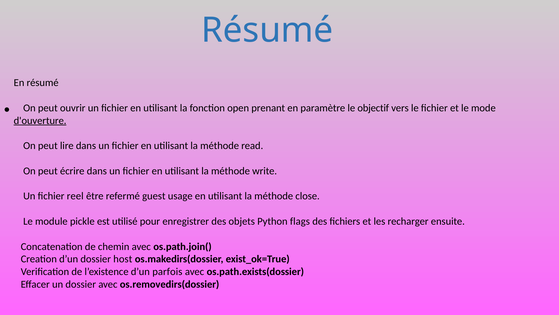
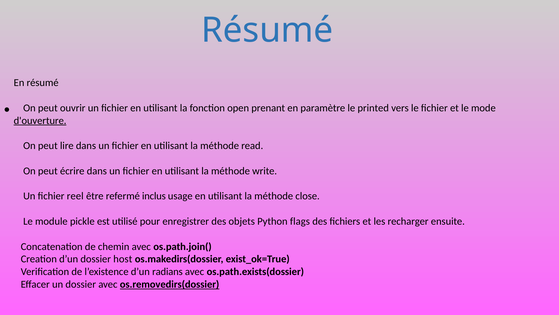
objectif: objectif -> printed
guest: guest -> inclus
parfois: parfois -> radians
os.removedirs(dossier underline: none -> present
